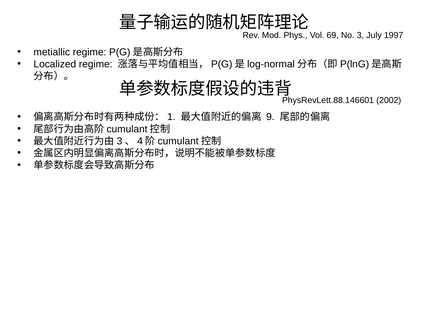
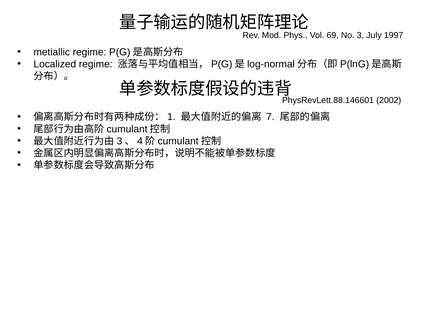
9: 9 -> 7
